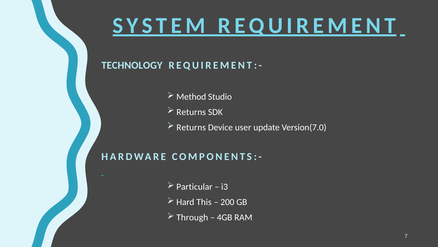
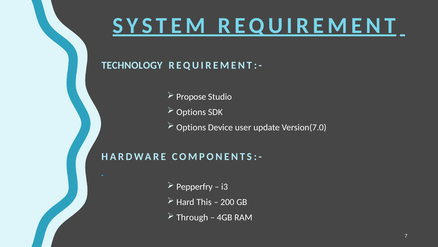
Method: Method -> Propose
Returns at (191, 112): Returns -> Options
Returns at (191, 127): Returns -> Options
Particular: Particular -> Pepperfry
